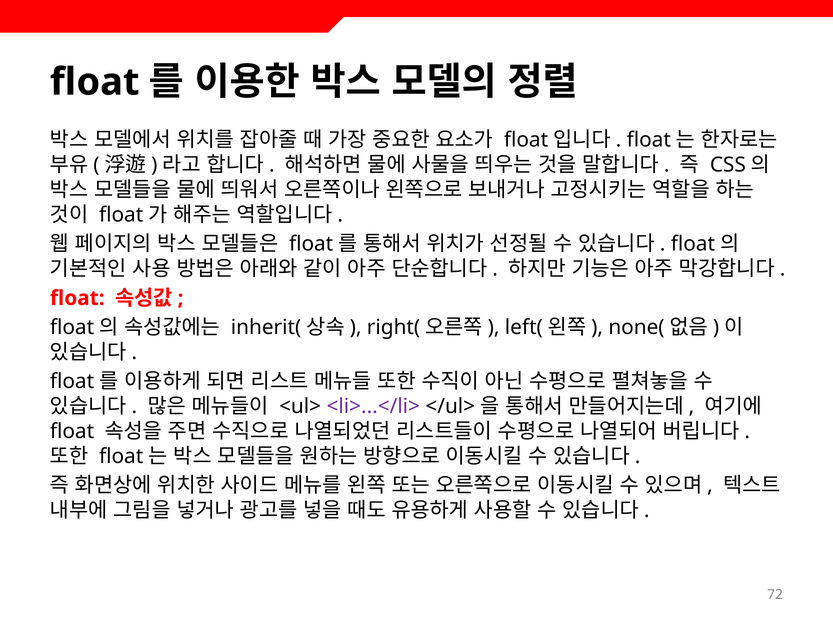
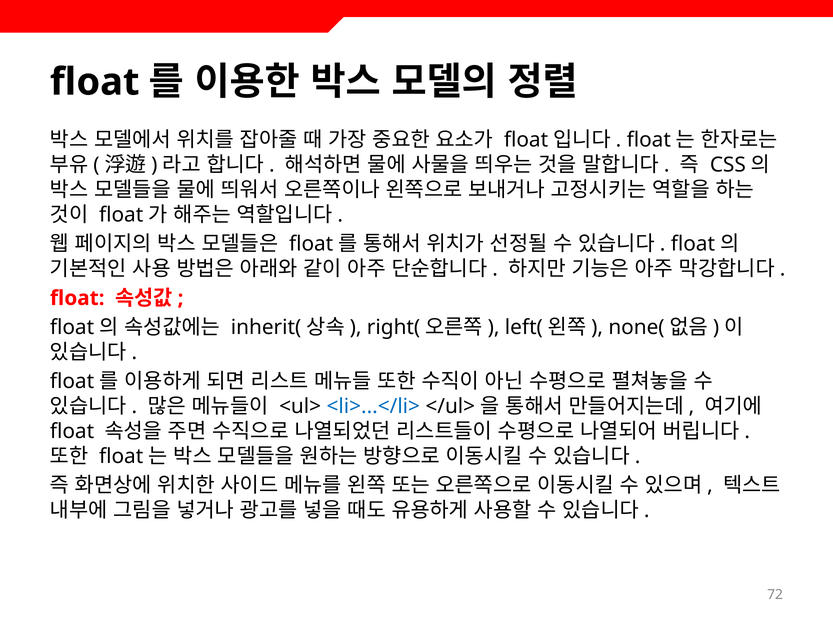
<li>...</li> colour: purple -> blue
